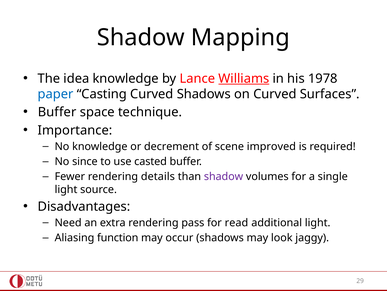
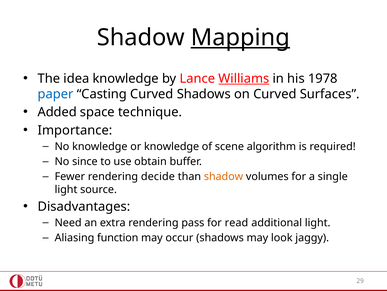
Mapping underline: none -> present
Buffer at (57, 112): Buffer -> Added
or decrement: decrement -> knowledge
improved: improved -> algorithm
casted: casted -> obtain
details: details -> decide
shadow at (224, 176) colour: purple -> orange
